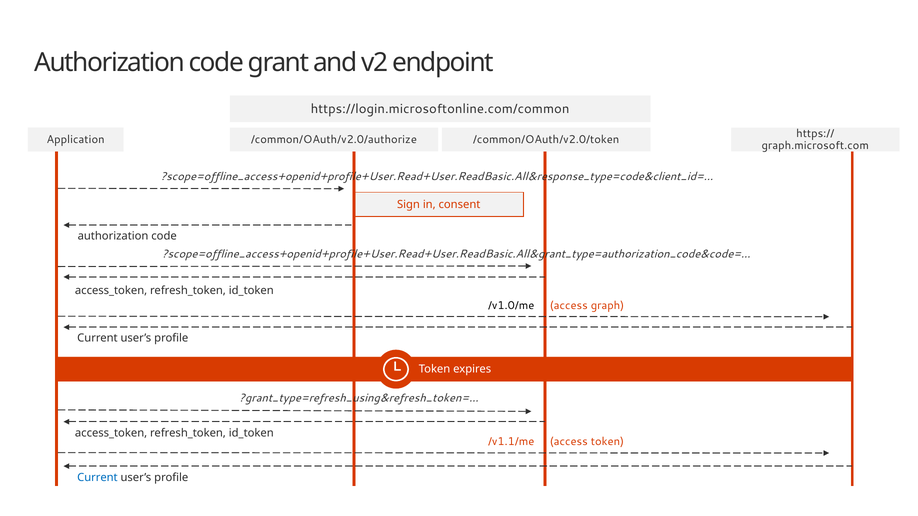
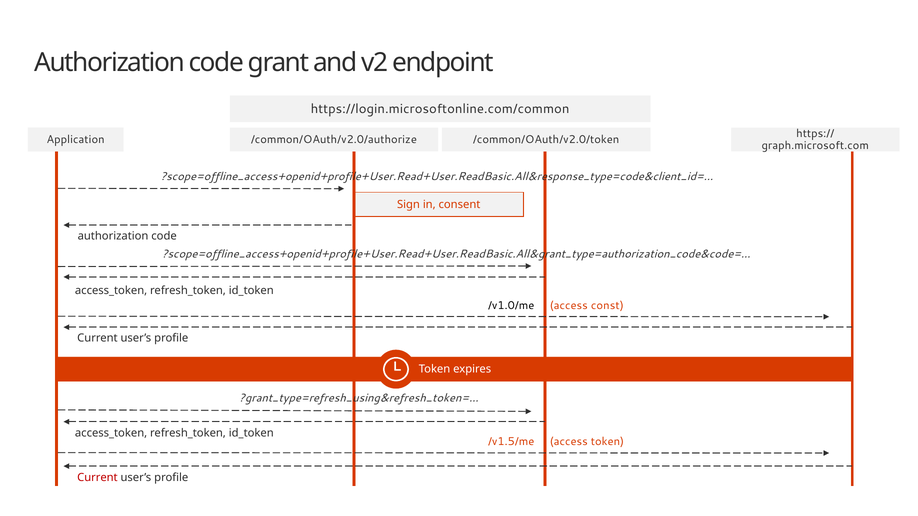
graph: graph -> const
/v1.1/me: /v1.1/me -> /v1.5/me
Current at (97, 478) colour: blue -> red
